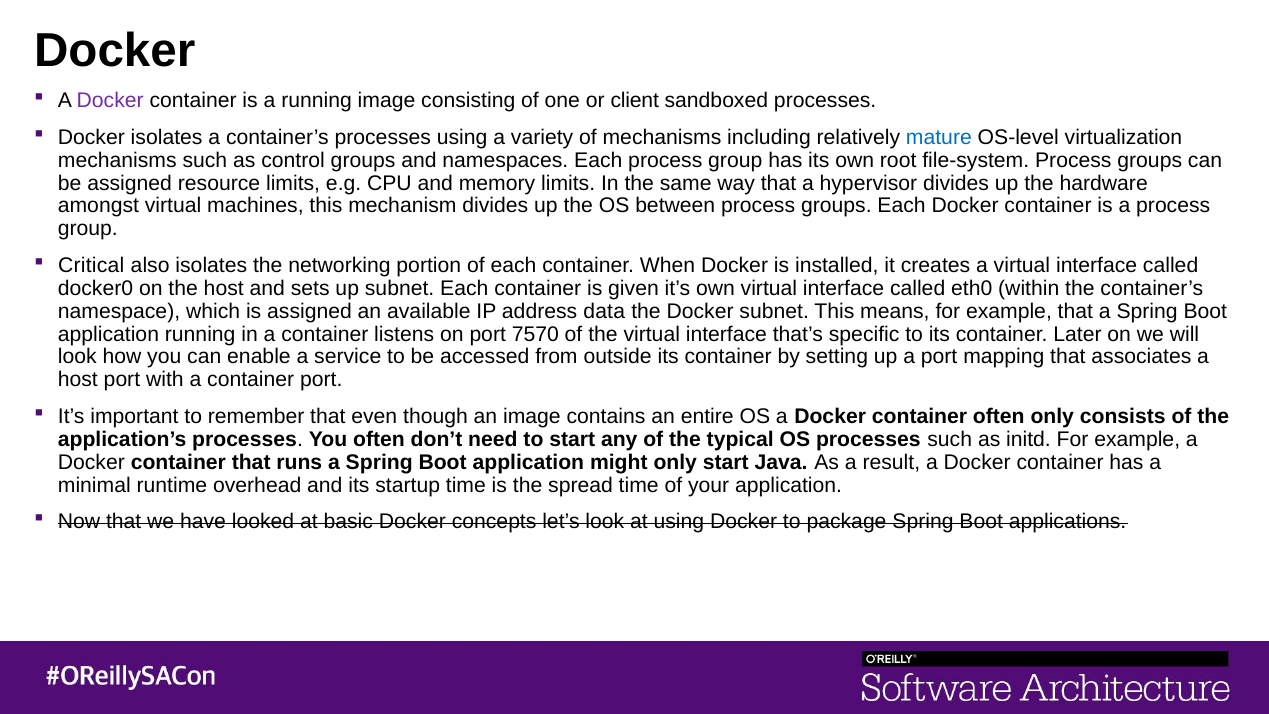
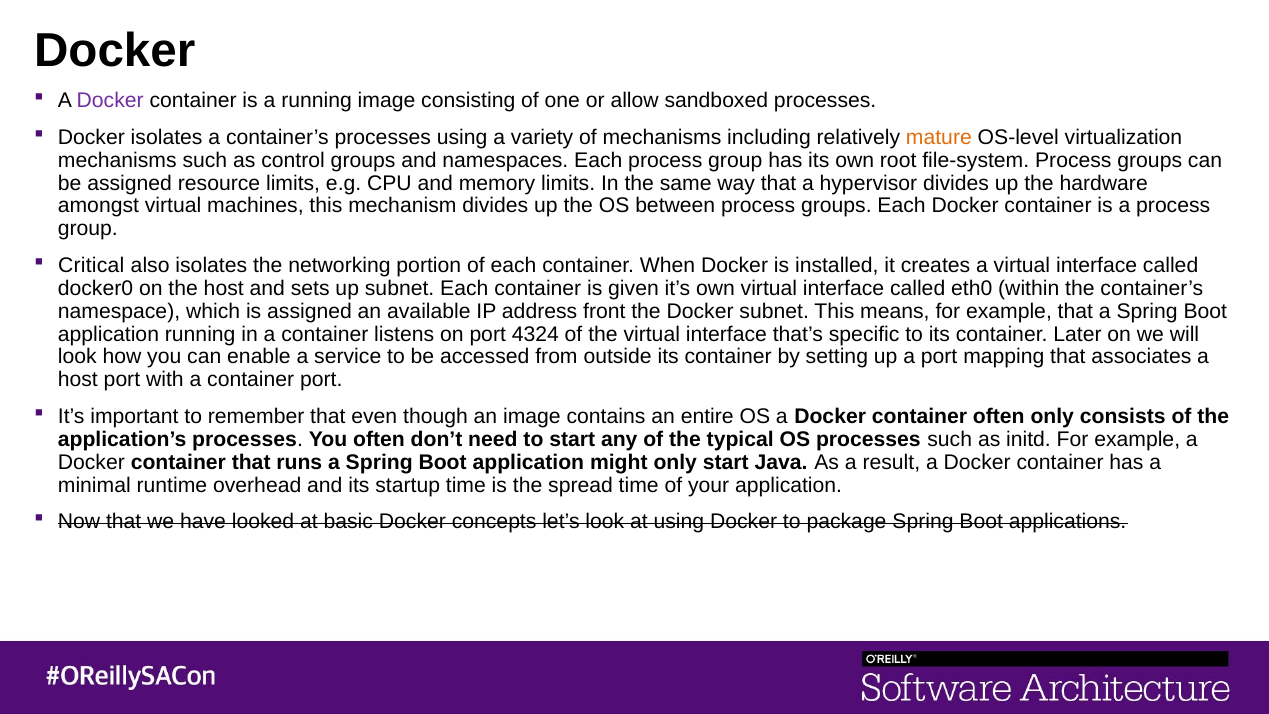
client: client -> allow
mature colour: blue -> orange
data: data -> front
7570: 7570 -> 4324
